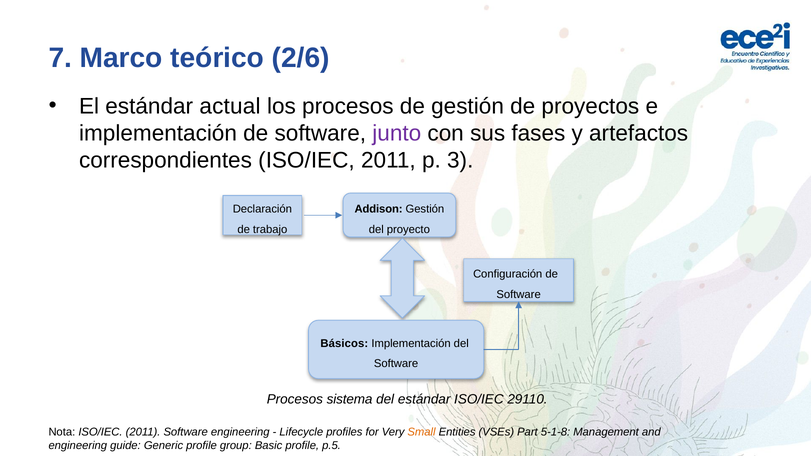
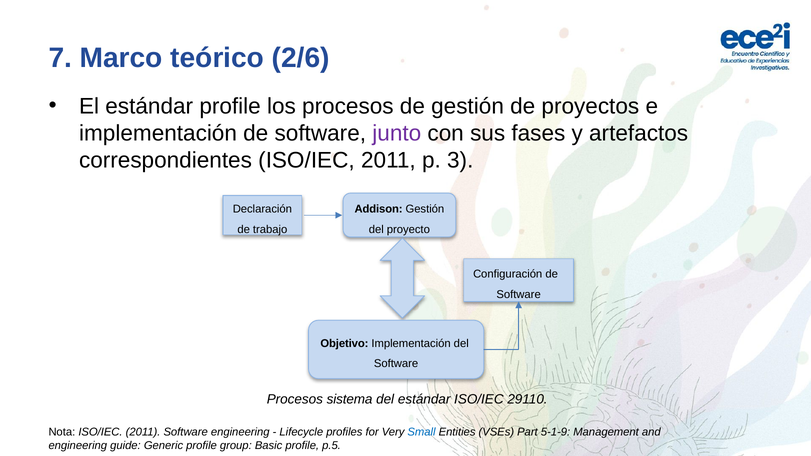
estándar actual: actual -> profile
Básicos: Básicos -> Objetivo
Small colour: orange -> blue
5-1-8: 5-1-8 -> 5-1-9
